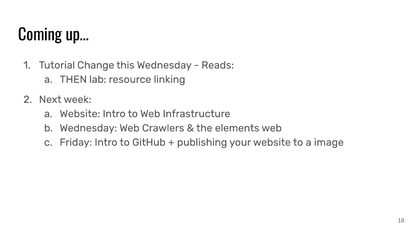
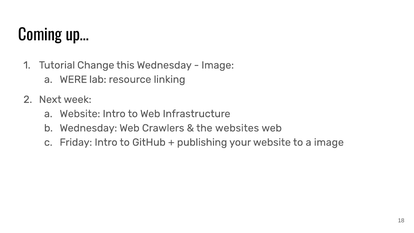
Reads at (218, 65): Reads -> Image
THEN: THEN -> WERE
elements: elements -> websites
